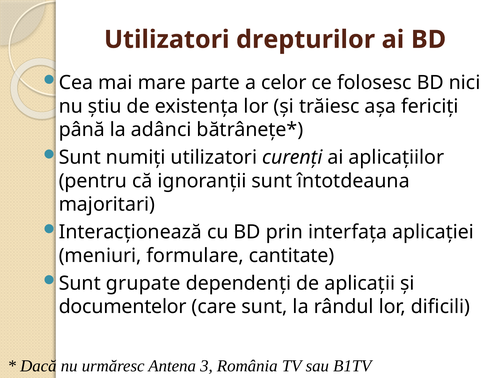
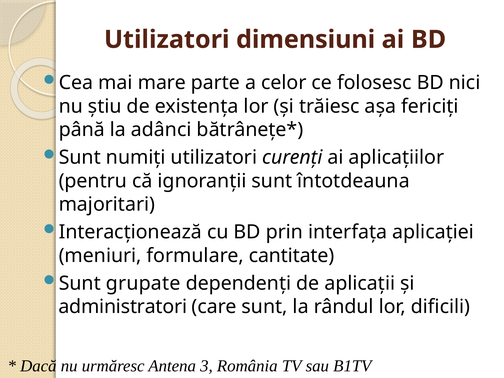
drepturilor: drepturilor -> dimensiuni
documentelor: documentelor -> administratori
